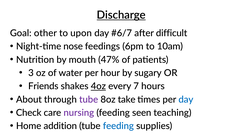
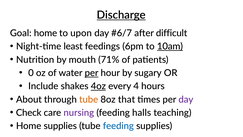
Goal other: other -> home
nose: nose -> least
10am underline: none -> present
47%: 47% -> 71%
3: 3 -> 0
per at (92, 73) underline: none -> present
Friends: Friends -> Include
7: 7 -> 4
tube at (89, 99) colour: purple -> orange
take: take -> that
day at (186, 99) colour: blue -> purple
seen: seen -> halls
Home addition: addition -> supplies
